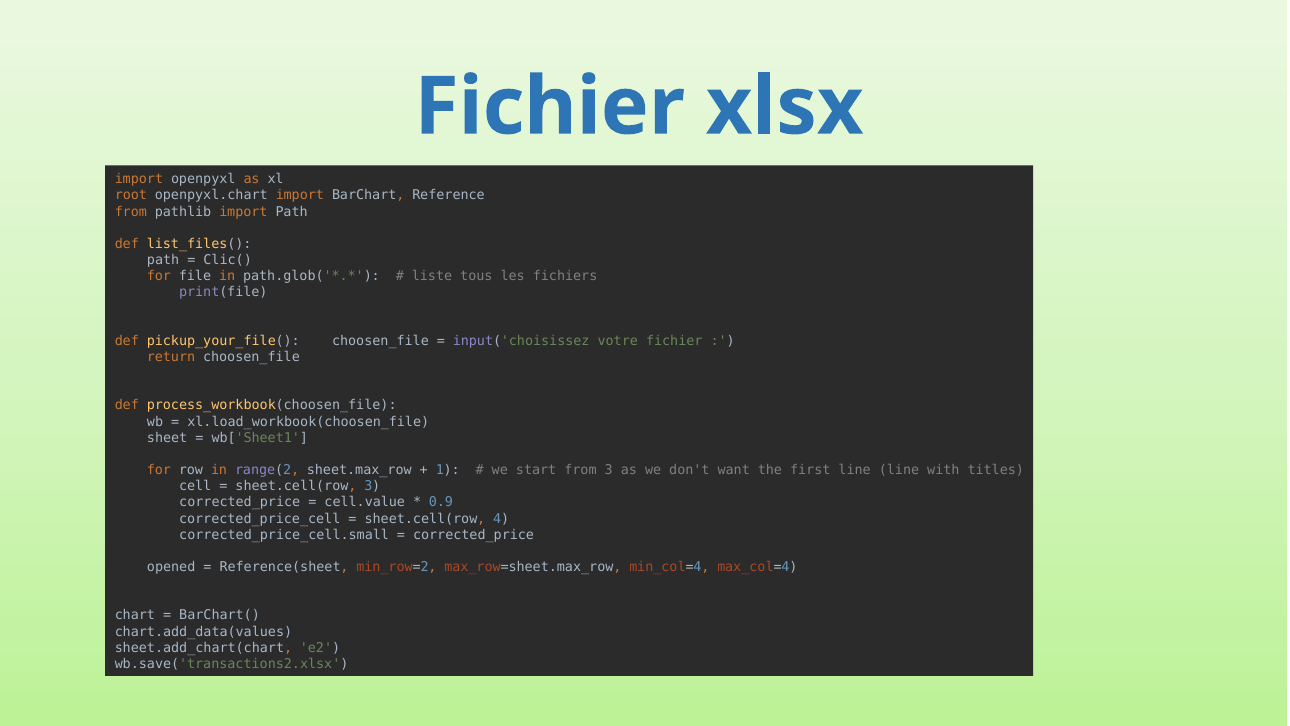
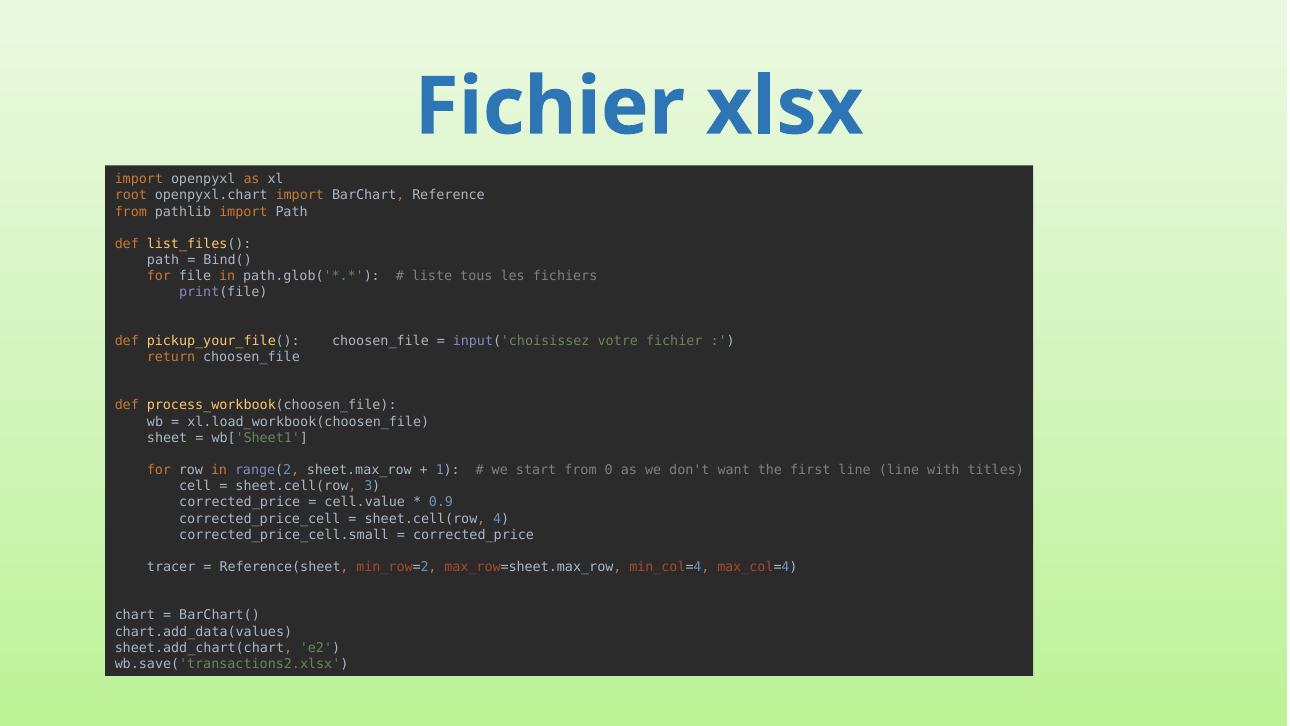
Clic(: Clic( -> Bind(
from 3: 3 -> 0
opened: opened -> tracer
